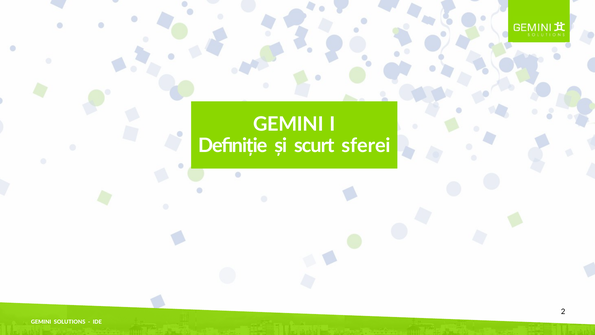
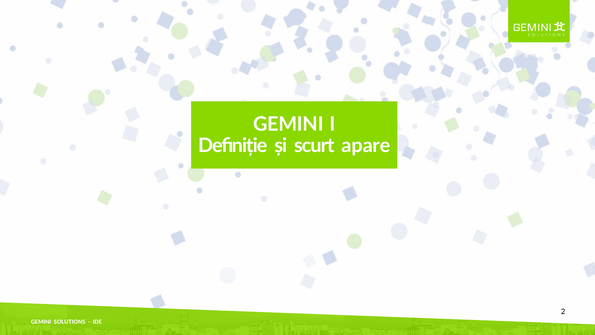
sferei: sferei -> apare
